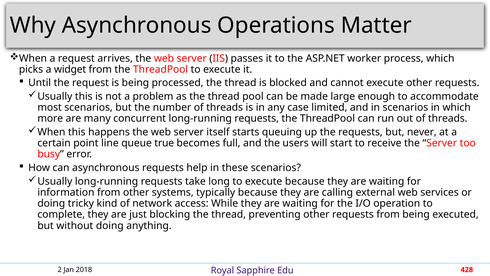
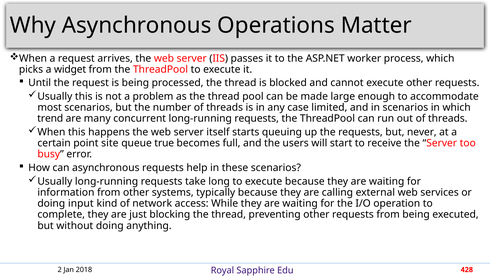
more: more -> trend
line: line -> site
tricky: tricky -> input
